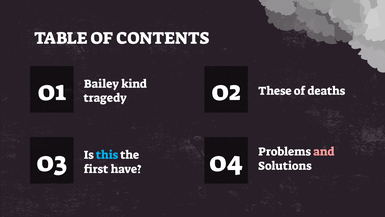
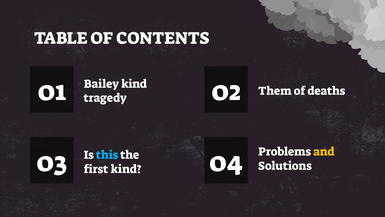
These: These -> Them
and colour: pink -> yellow
first have: have -> kind
